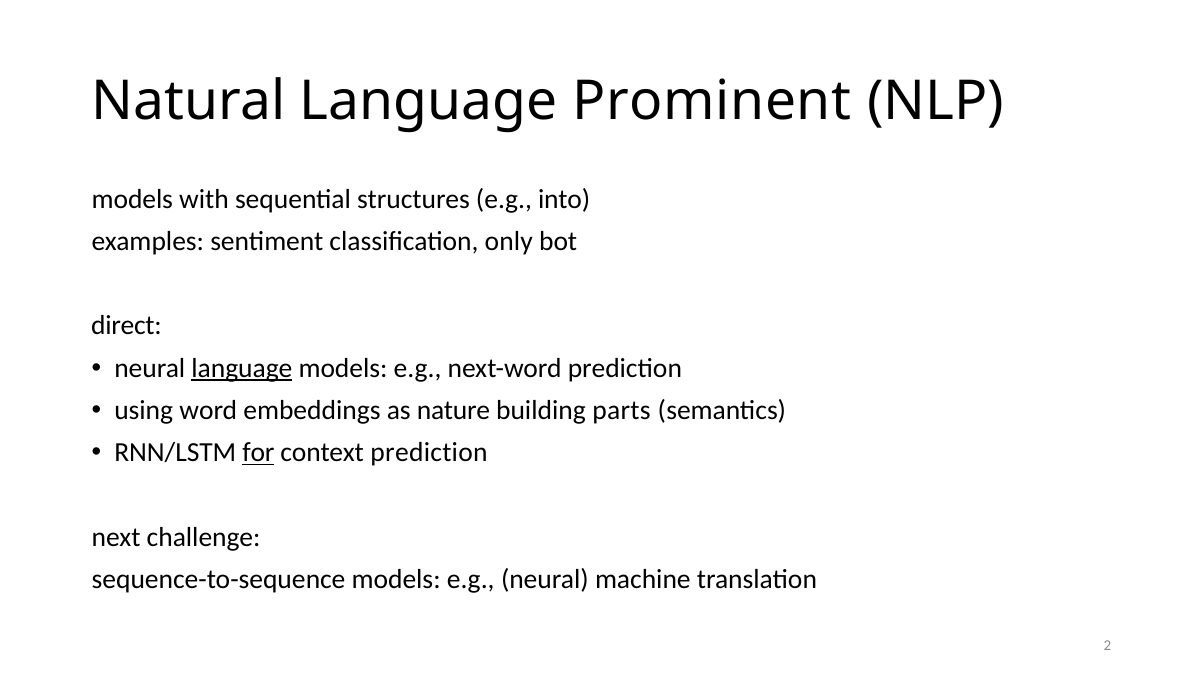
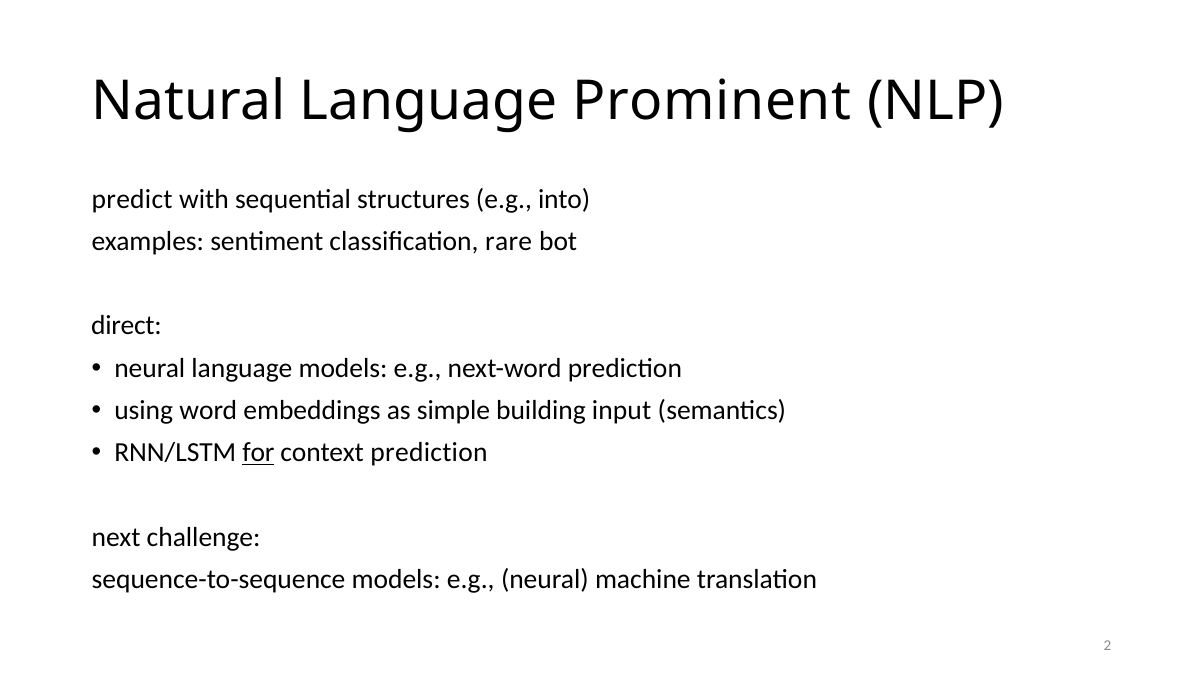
models at (132, 199): models -> predict
only: only -> rare
language at (242, 369) underline: present -> none
nature: nature -> simple
parts: parts -> input
